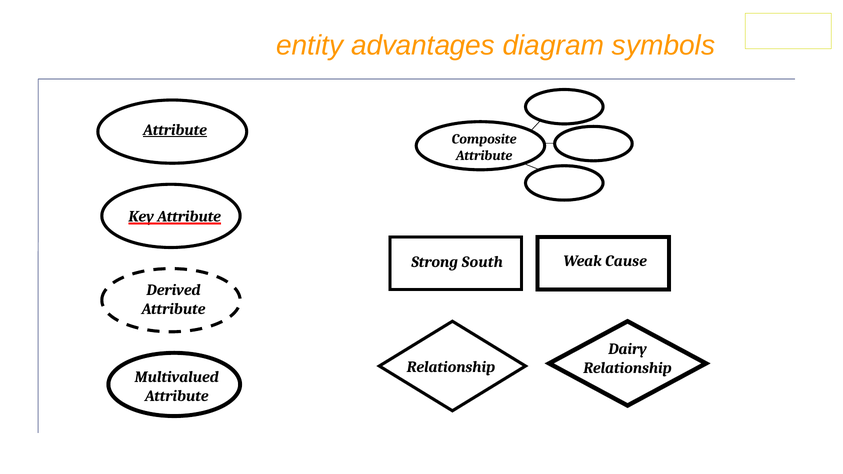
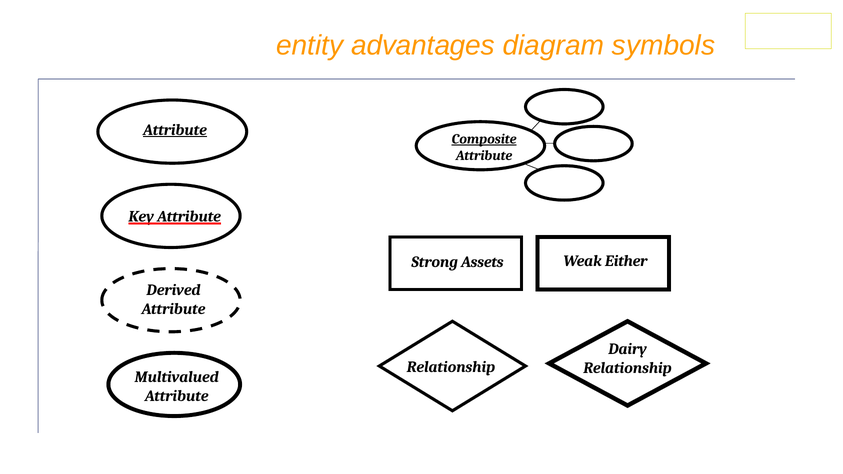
Composite underline: none -> present
Cause: Cause -> Either
South: South -> Assets
